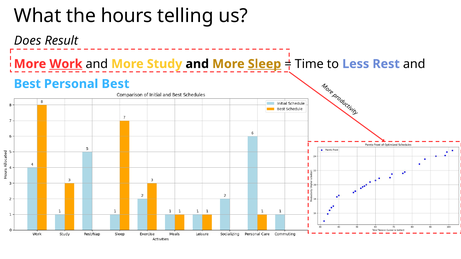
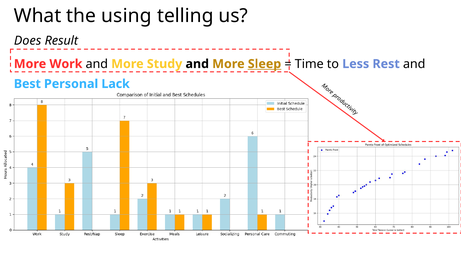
hours: hours -> using
Work underline: present -> none
Personal Best: Best -> Lack
